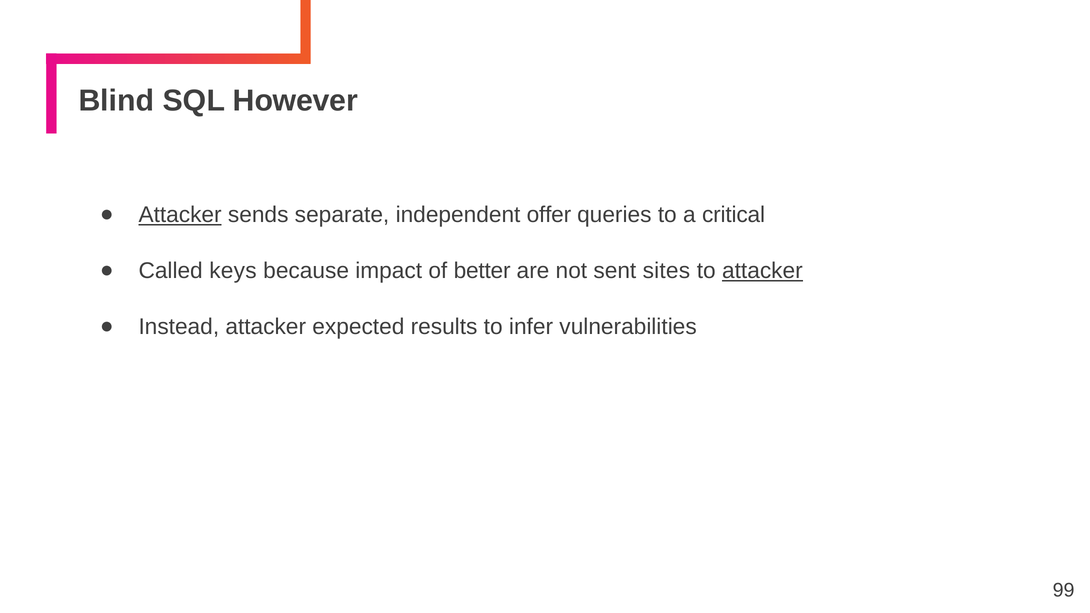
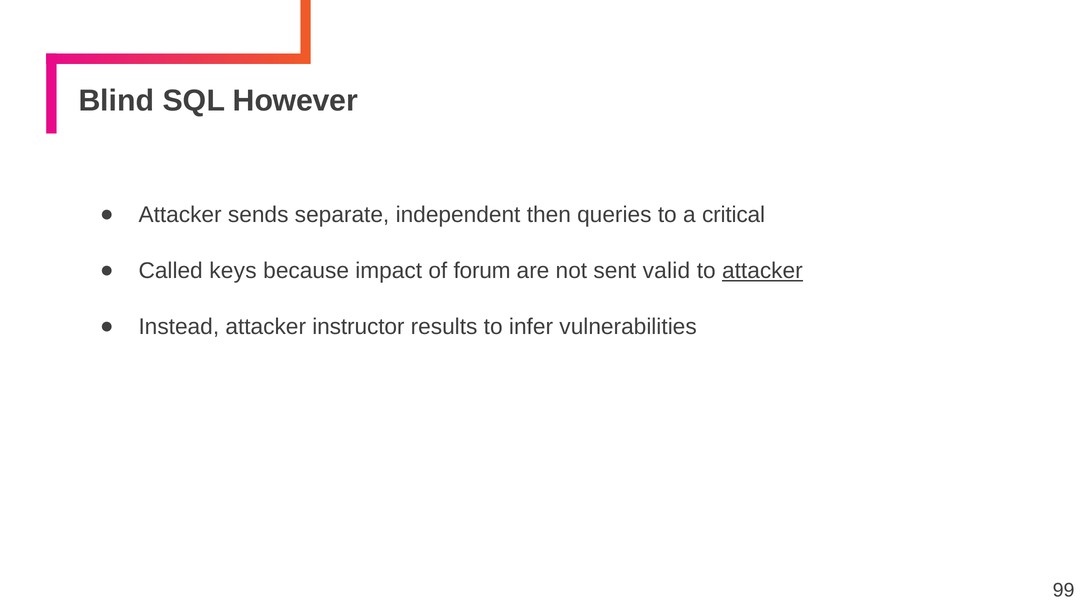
Attacker at (180, 215) underline: present -> none
offer: offer -> then
better: better -> forum
sites: sites -> valid
expected: expected -> instructor
